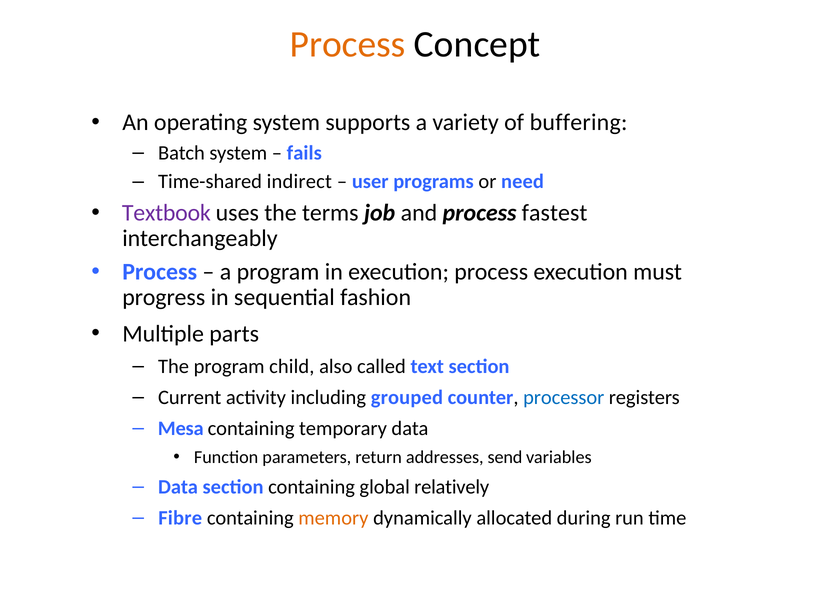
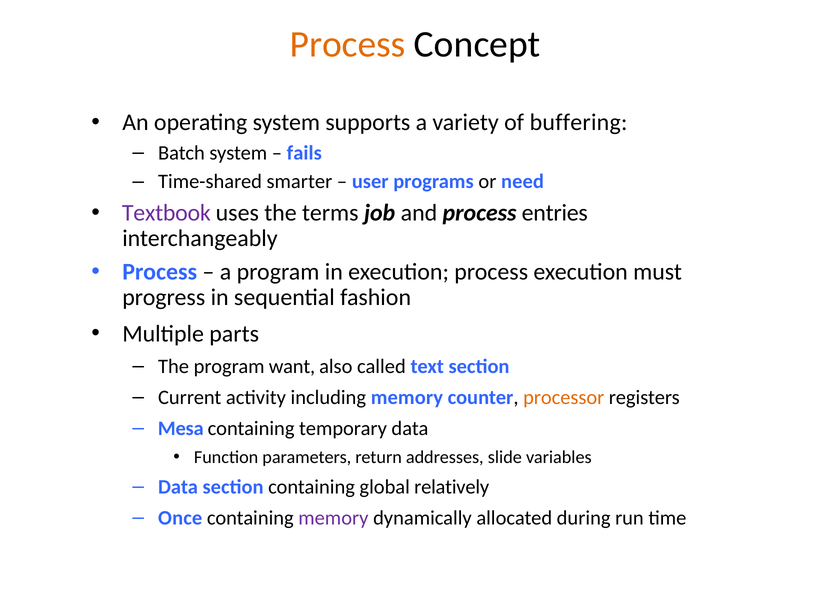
indirect: indirect -> smarter
fastest: fastest -> entries
child: child -> want
including grouped: grouped -> memory
processor colour: blue -> orange
send: send -> slide
Fibre: Fibre -> Once
memory at (333, 518) colour: orange -> purple
